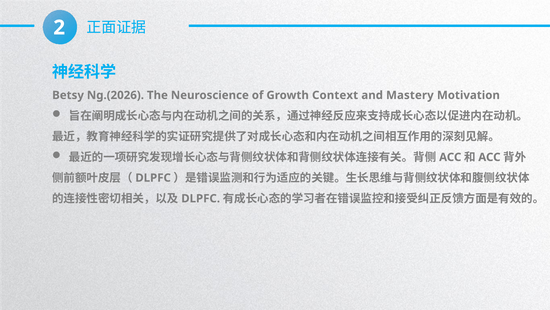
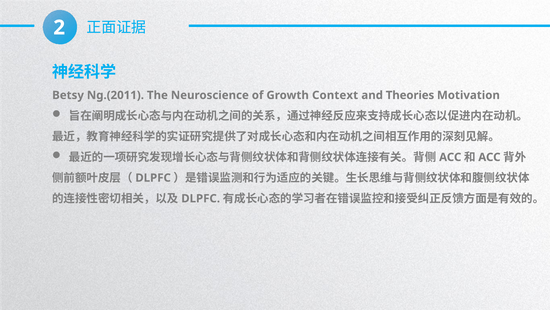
Ng.(2026: Ng.(2026 -> Ng.(2011
Mastery: Mastery -> Theories
